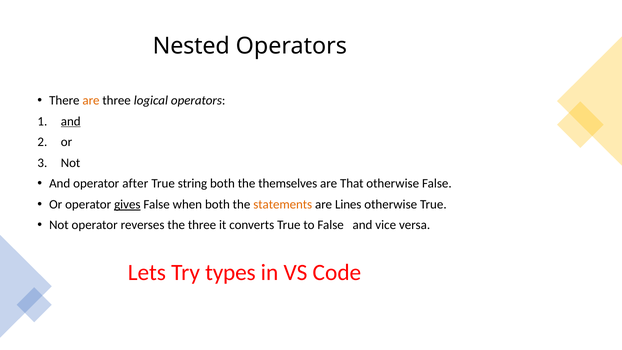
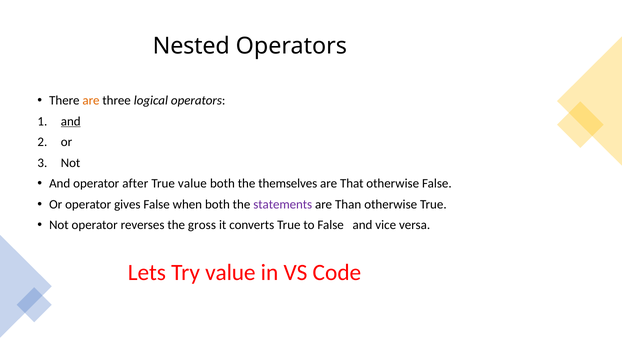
True string: string -> value
gives underline: present -> none
statements colour: orange -> purple
Lines: Lines -> Than
the three: three -> gross
Try types: types -> value
